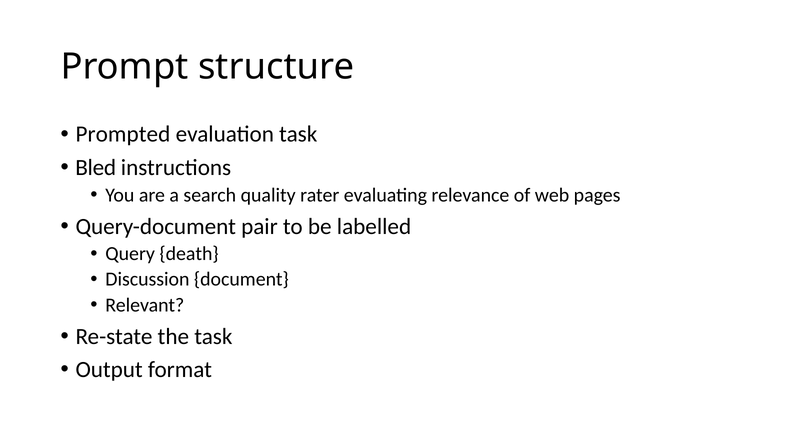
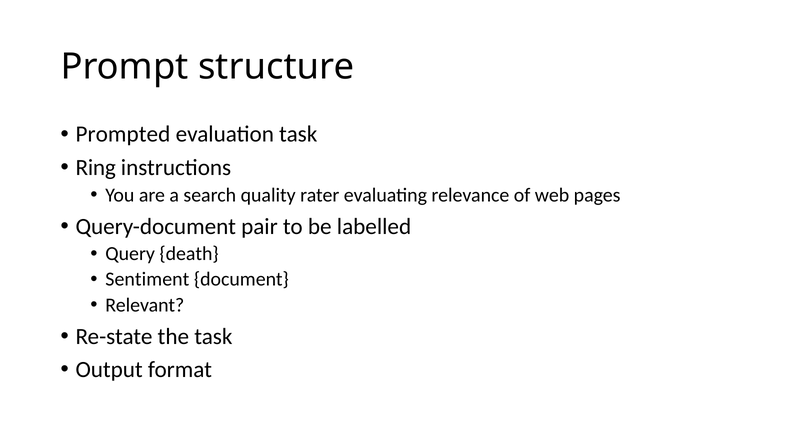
Bled: Bled -> Ring
Discussion: Discussion -> Sentiment
